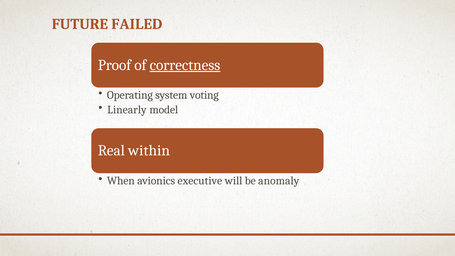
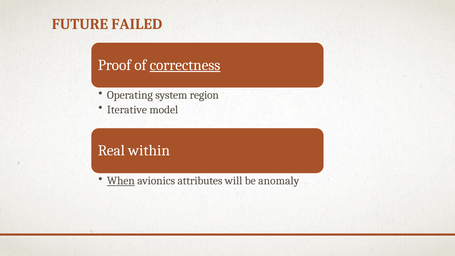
voting: voting -> region
Linearly: Linearly -> Iterative
When underline: none -> present
executive: executive -> attributes
